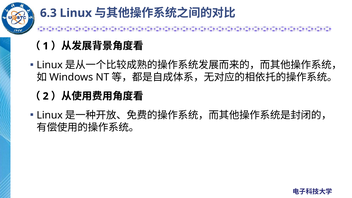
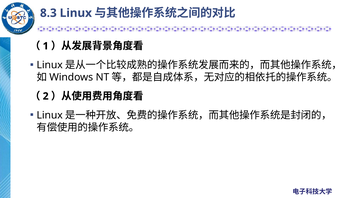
6.3: 6.3 -> 8.3
